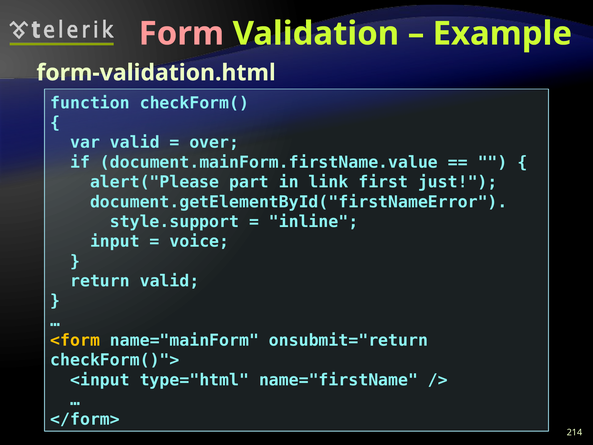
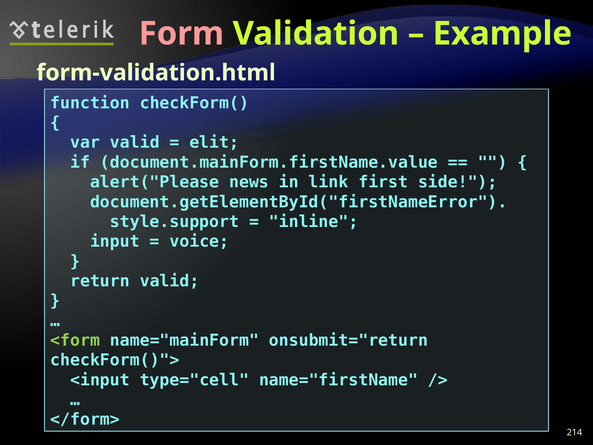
over: over -> elit
part: part -> news
just: just -> side
<form colour: yellow -> light green
type="html: type="html -> type="cell
